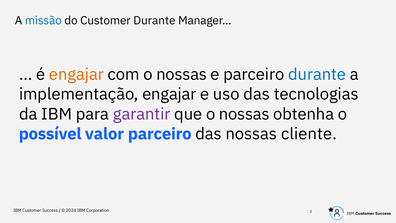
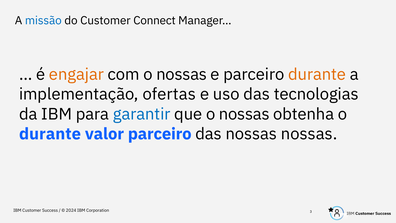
Customer Durante: Durante -> Connect
durante at (317, 74) colour: blue -> orange
implementação engajar: engajar -> ofertas
garantir colour: purple -> blue
possível at (50, 134): possível -> durante
nossas cliente: cliente -> nossas
